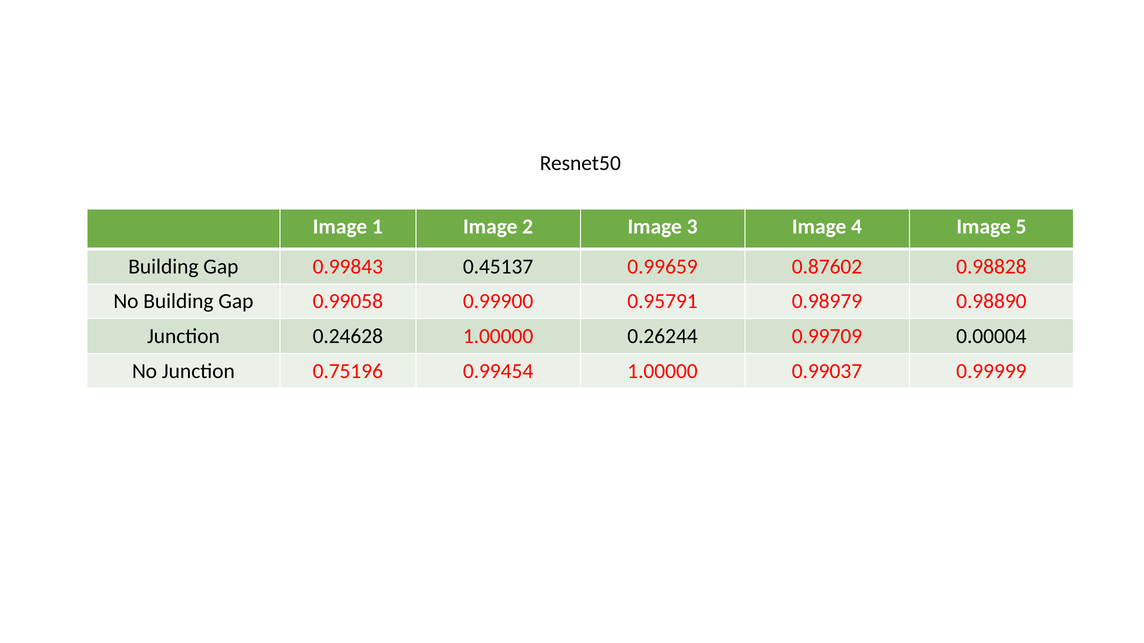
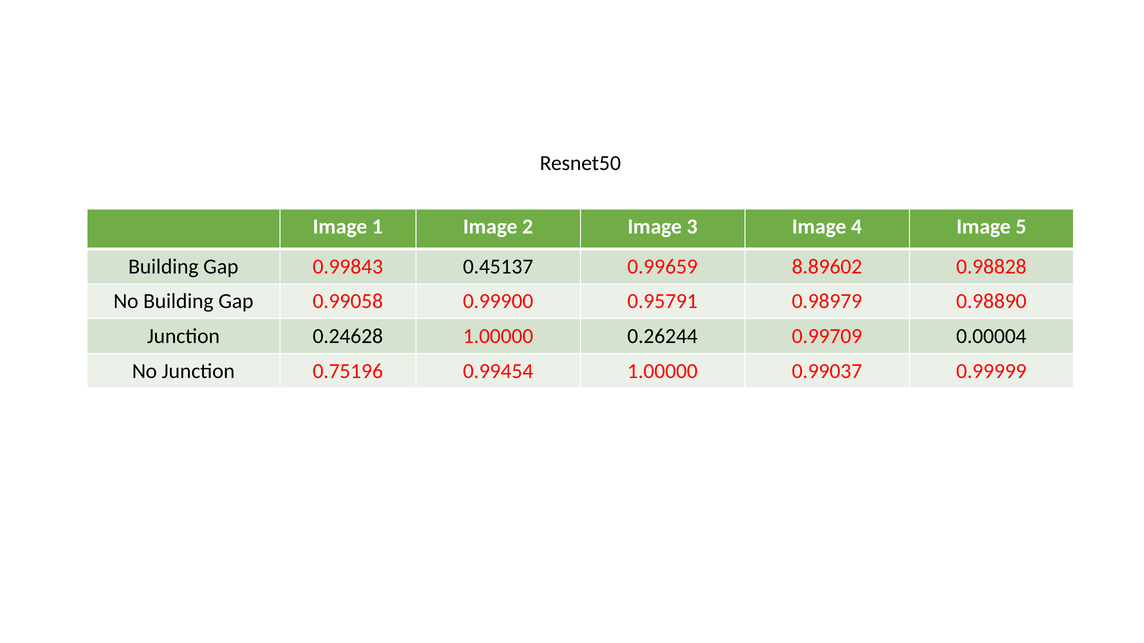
0.87602: 0.87602 -> 8.89602
